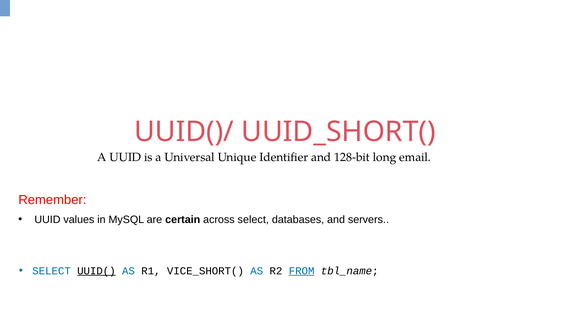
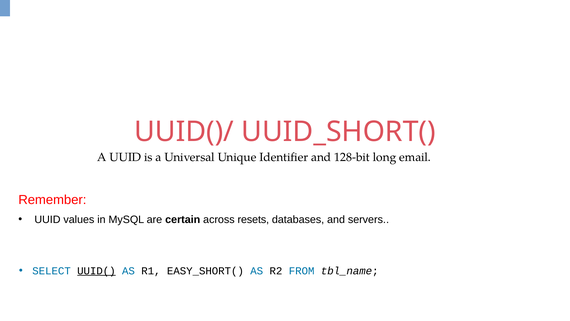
across select: select -> resets
VICE_SHORT(: VICE_SHORT( -> EASY_SHORT(
FROM underline: present -> none
